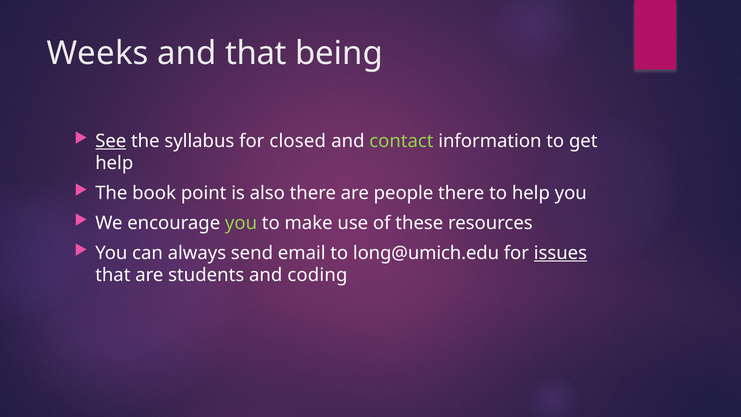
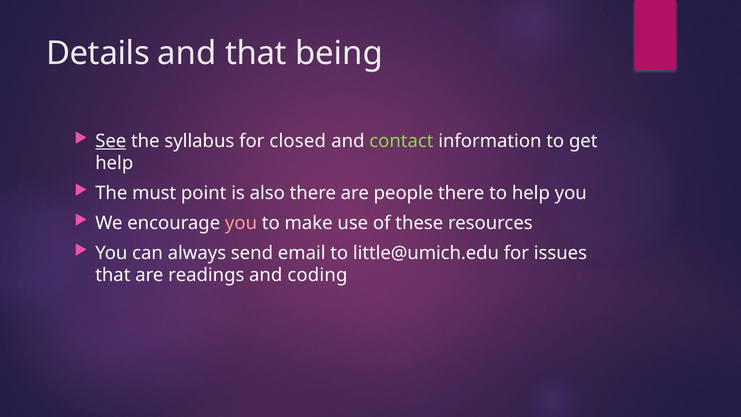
Weeks: Weeks -> Details
book: book -> must
you at (241, 223) colour: light green -> pink
long@umich.edu: long@umich.edu -> little@umich.edu
issues underline: present -> none
students: students -> readings
